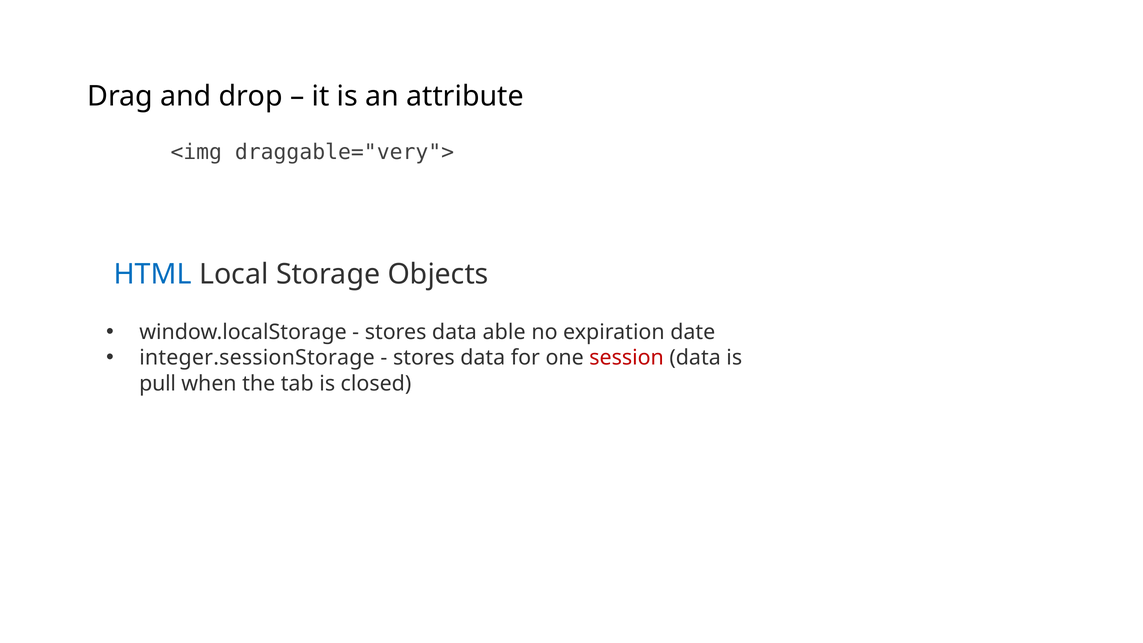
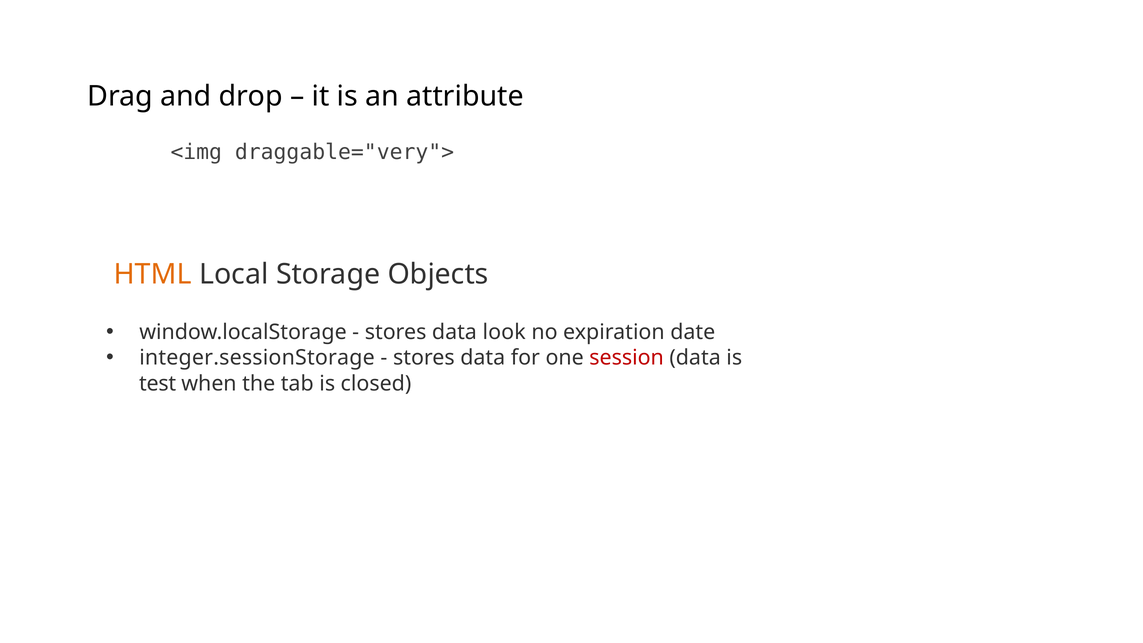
HTML colour: blue -> orange
able: able -> look
pull: pull -> test
